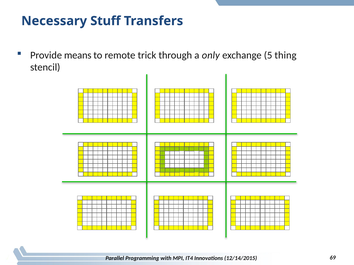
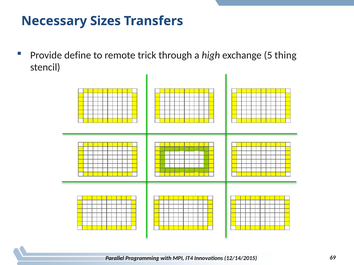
Stuff: Stuff -> Sizes
means: means -> define
only: only -> high
